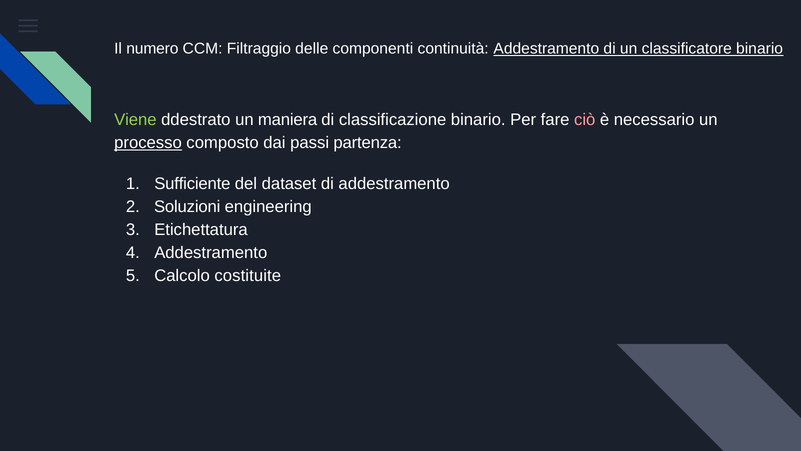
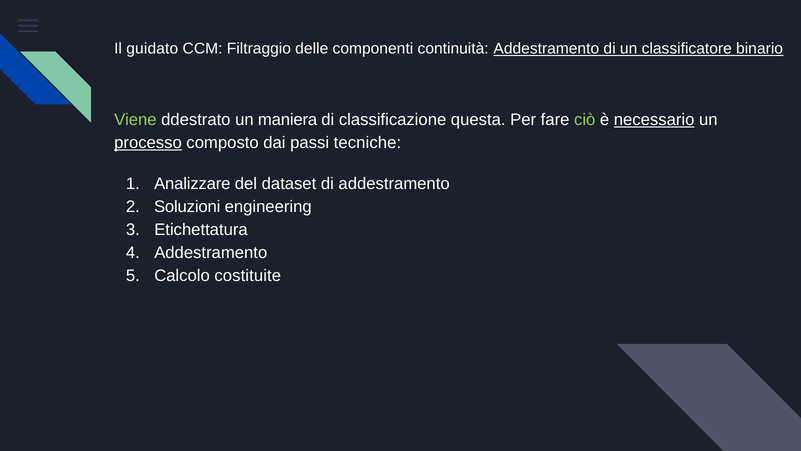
numero: numero -> guidato
classificazione binario: binario -> questa
ciò colour: pink -> light green
necessario underline: none -> present
partenza: partenza -> tecniche
Sufficiente: Sufficiente -> Analizzare
